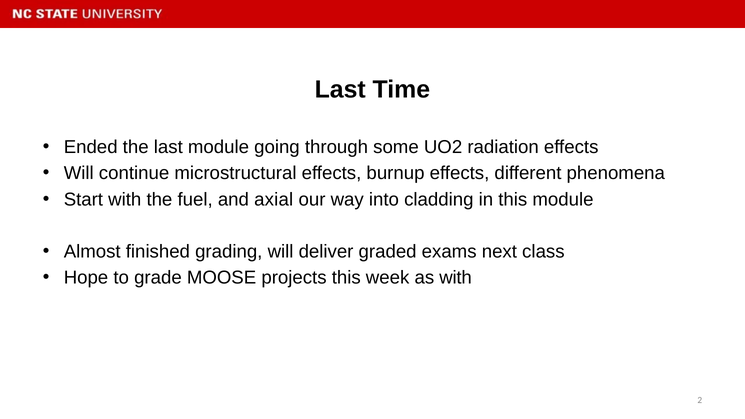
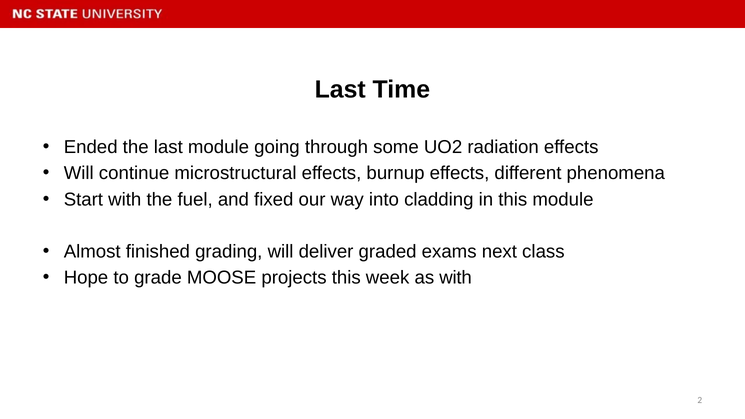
axial: axial -> fixed
